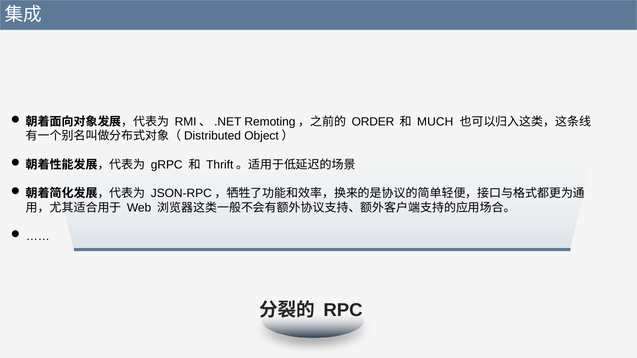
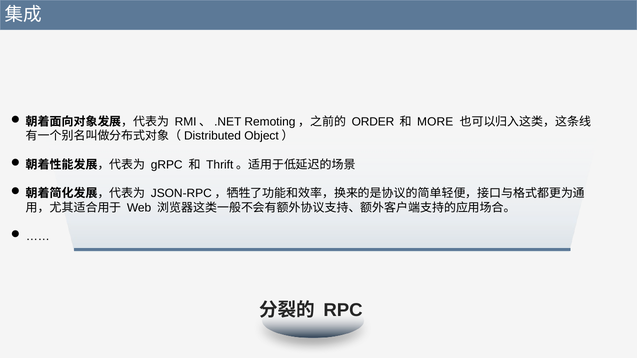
MUCH: MUCH -> MORE
